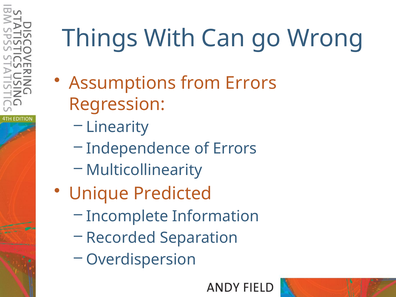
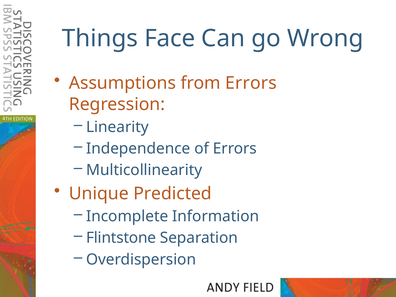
With: With -> Face
Recorded: Recorded -> Flintstone
